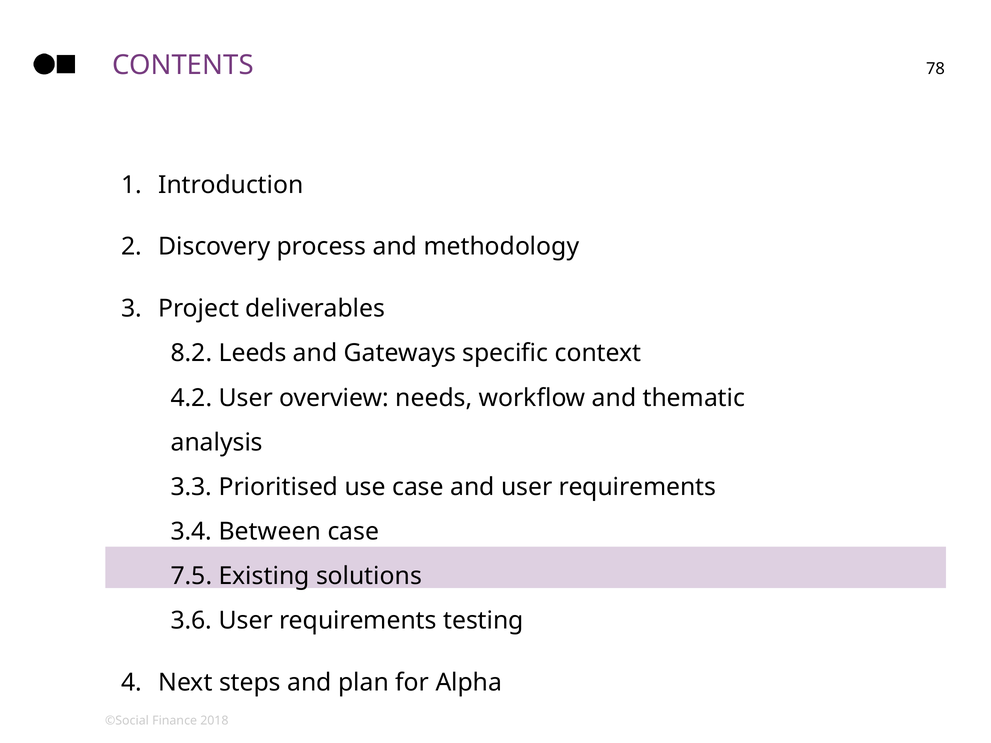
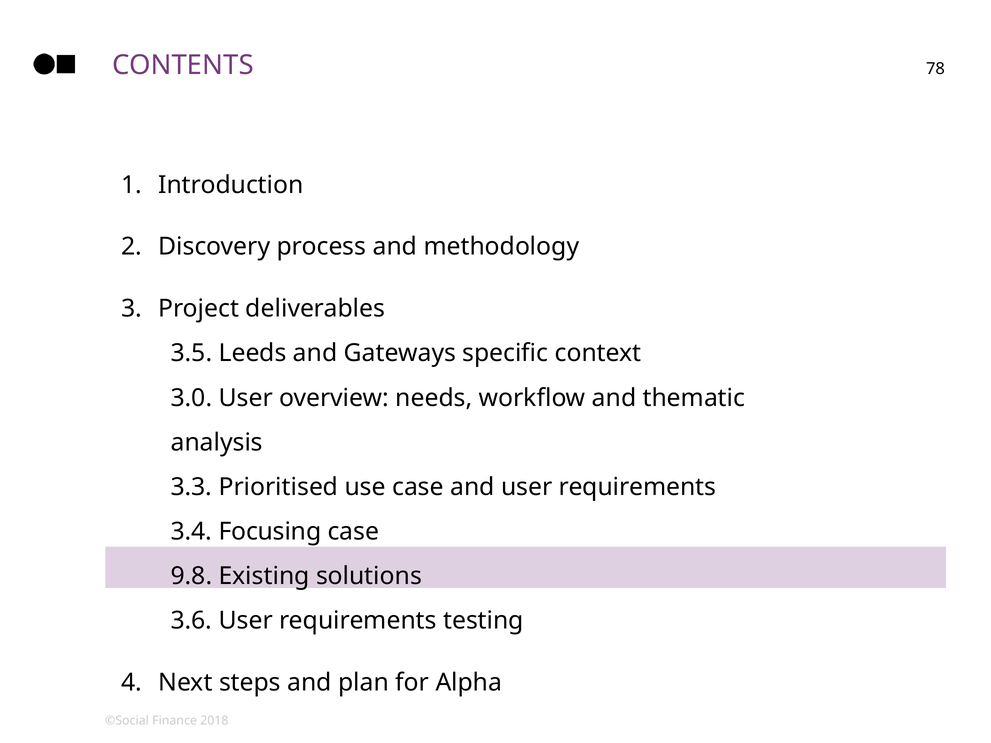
8.2: 8.2 -> 3.5
4.2: 4.2 -> 3.0
Between: Between -> Focusing
7.5: 7.5 -> 9.8
